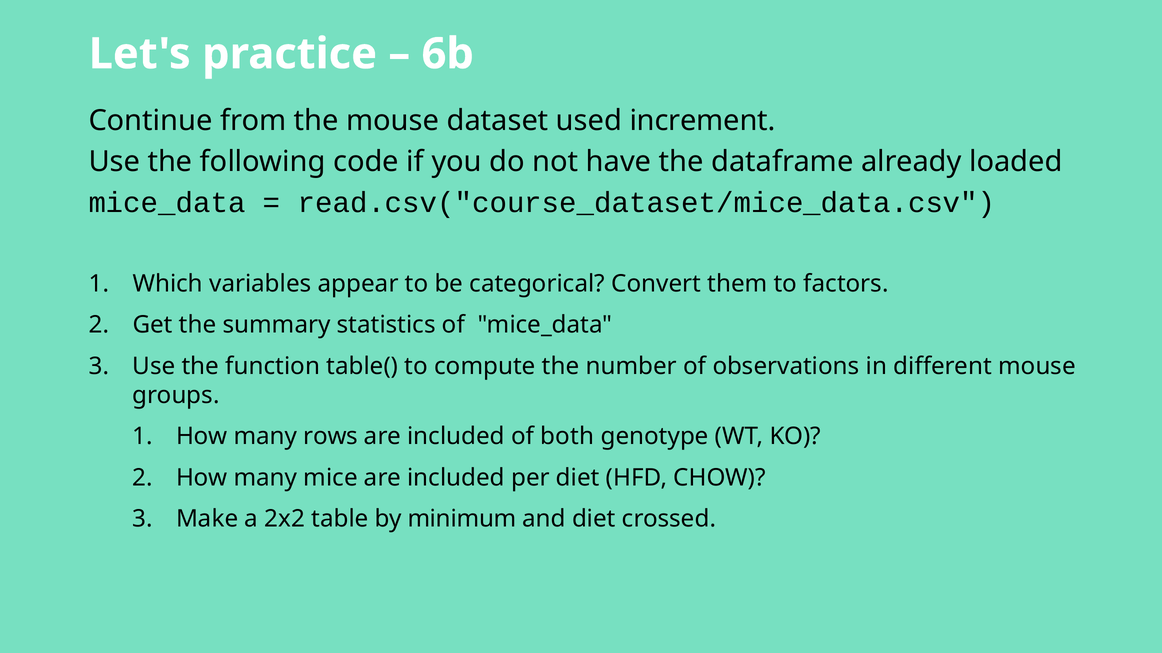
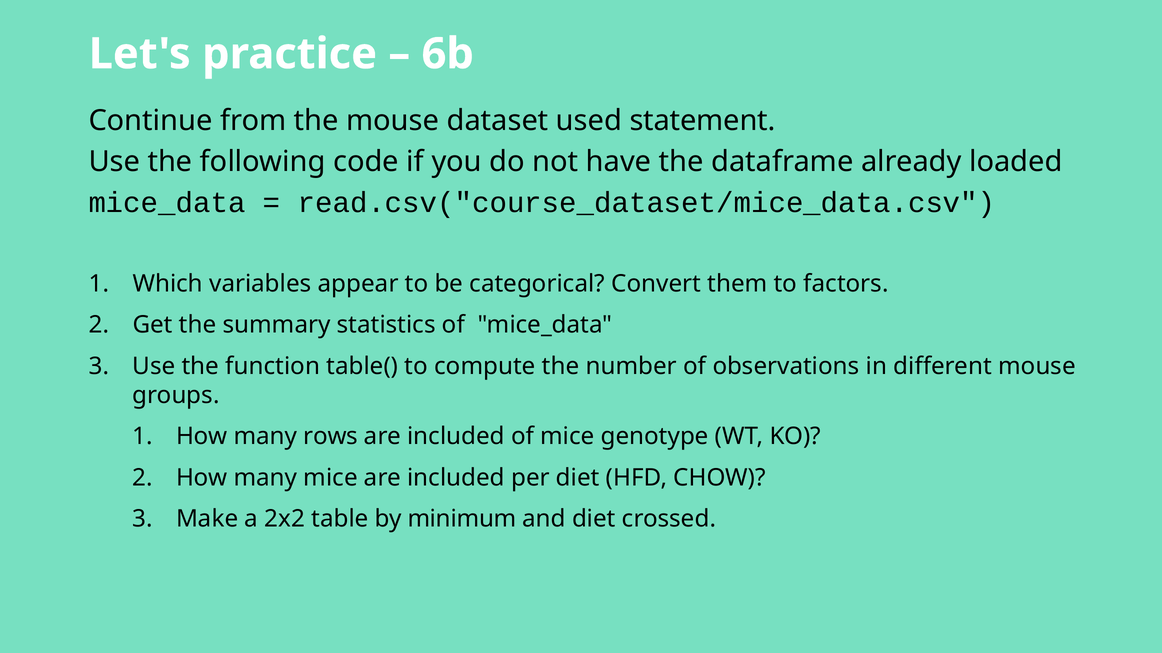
increment: increment -> statement
of both: both -> mice
